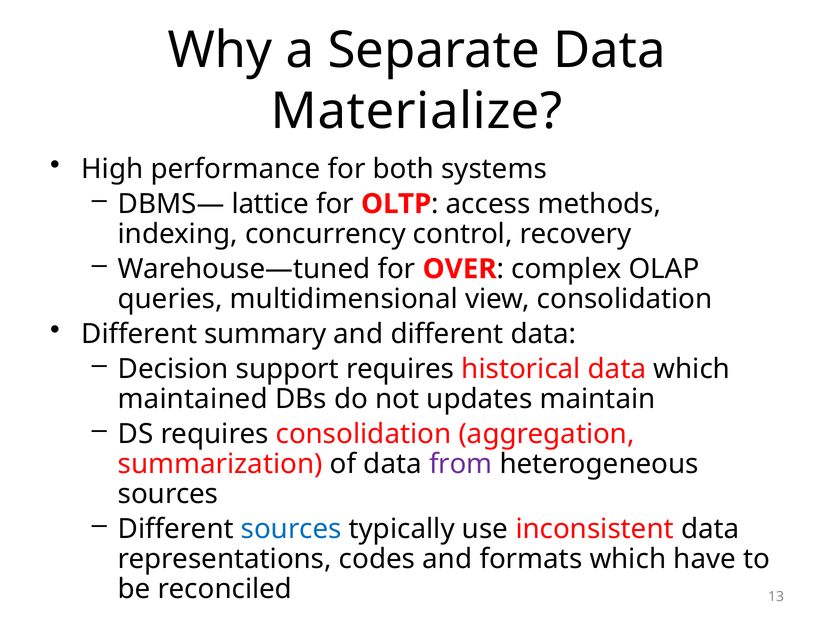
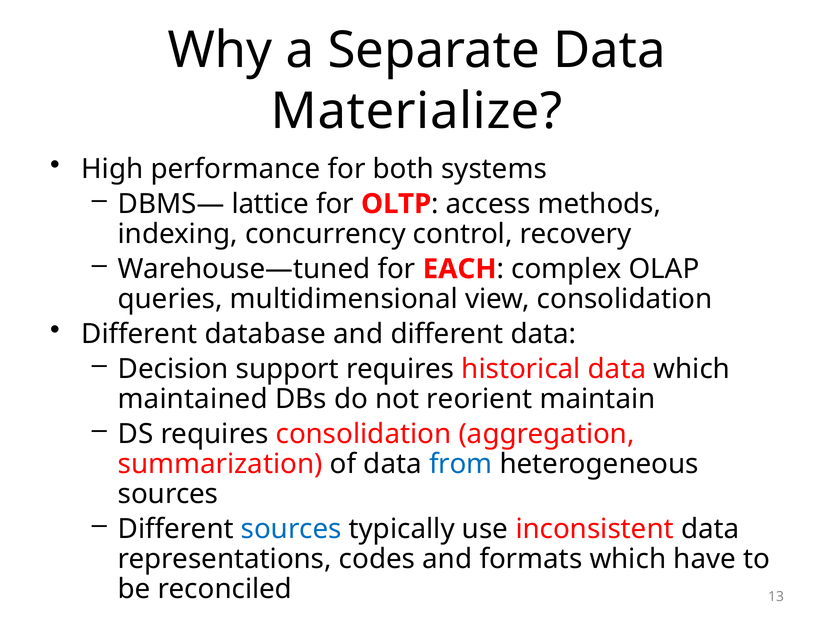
OVER: OVER -> EACH
summary: summary -> database
updates: updates -> reorient
from colour: purple -> blue
